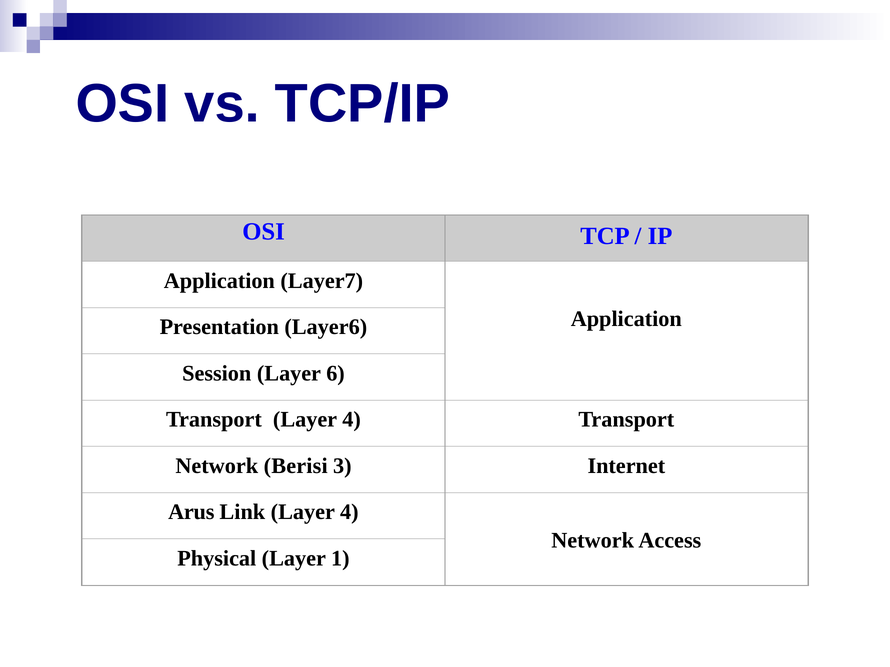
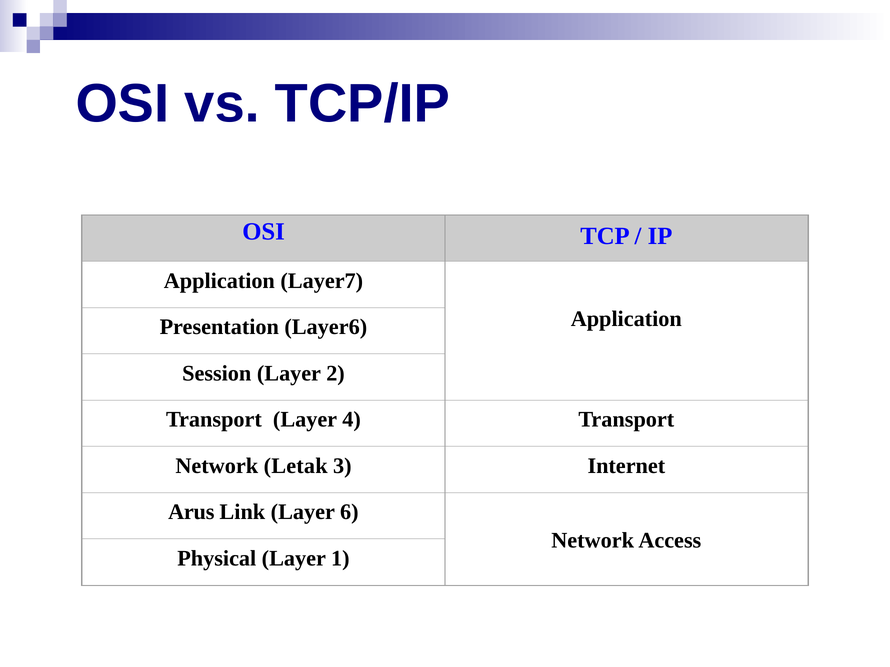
6: 6 -> 2
Berisi: Berisi -> Letak
Link Layer 4: 4 -> 6
